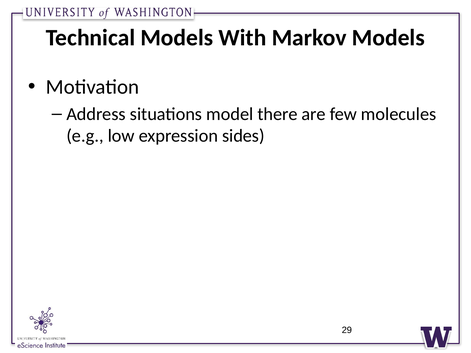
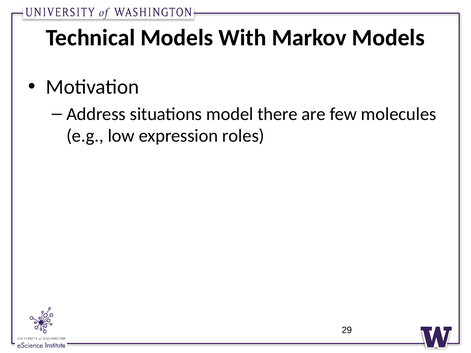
sides: sides -> roles
